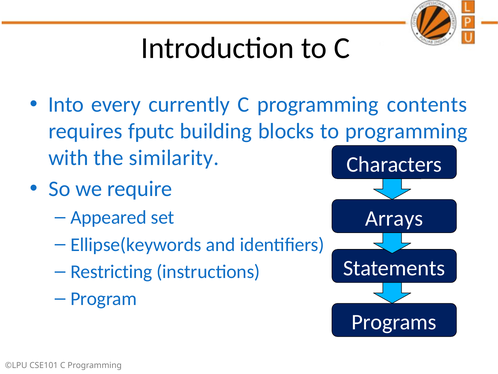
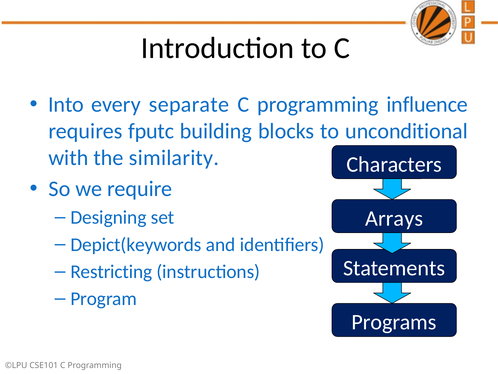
currently: currently -> separate
contents: contents -> influence
to programming: programming -> unconditional
Appeared: Appeared -> Designing
Ellipse(keywords: Ellipse(keywords -> Depict(keywords
